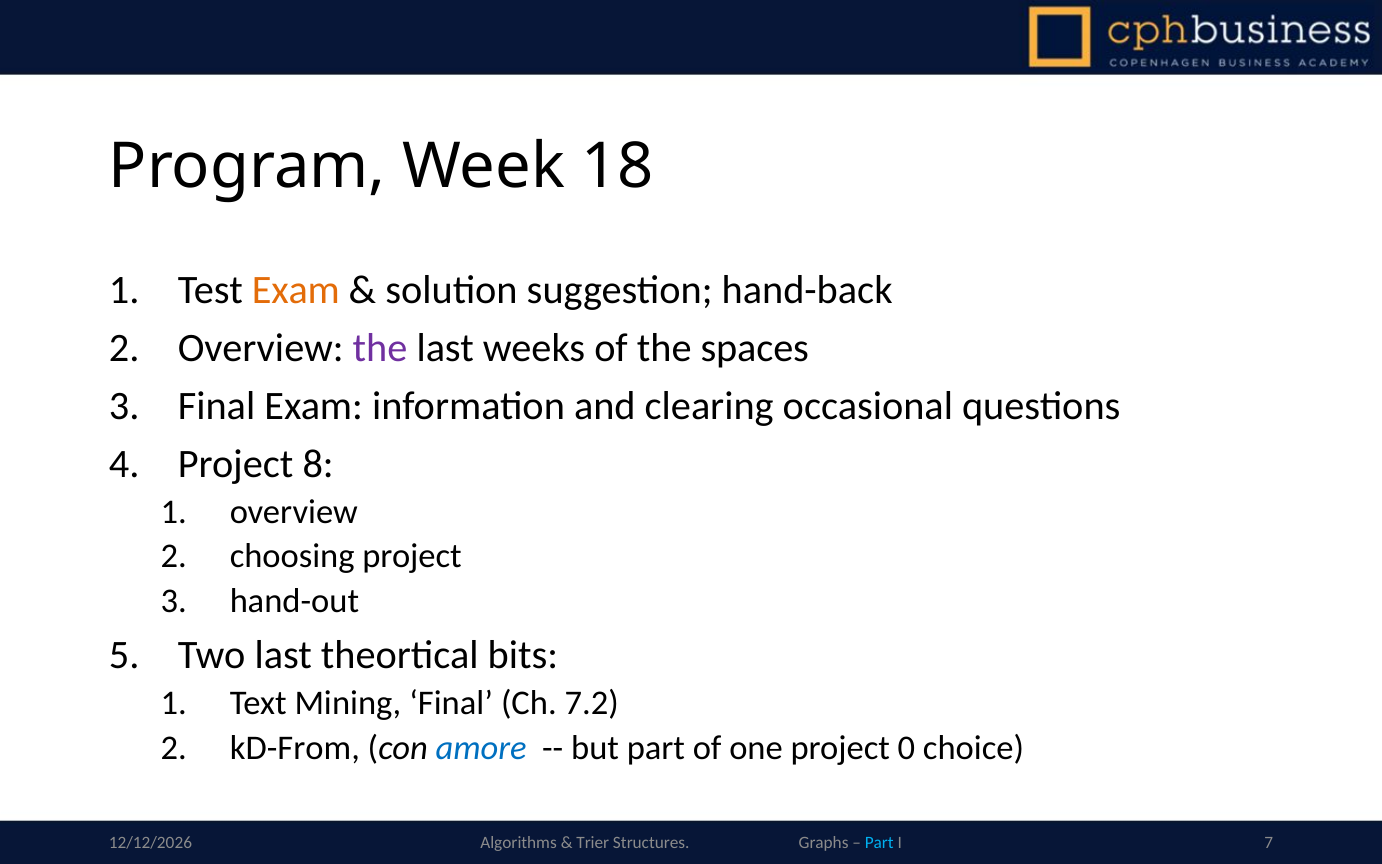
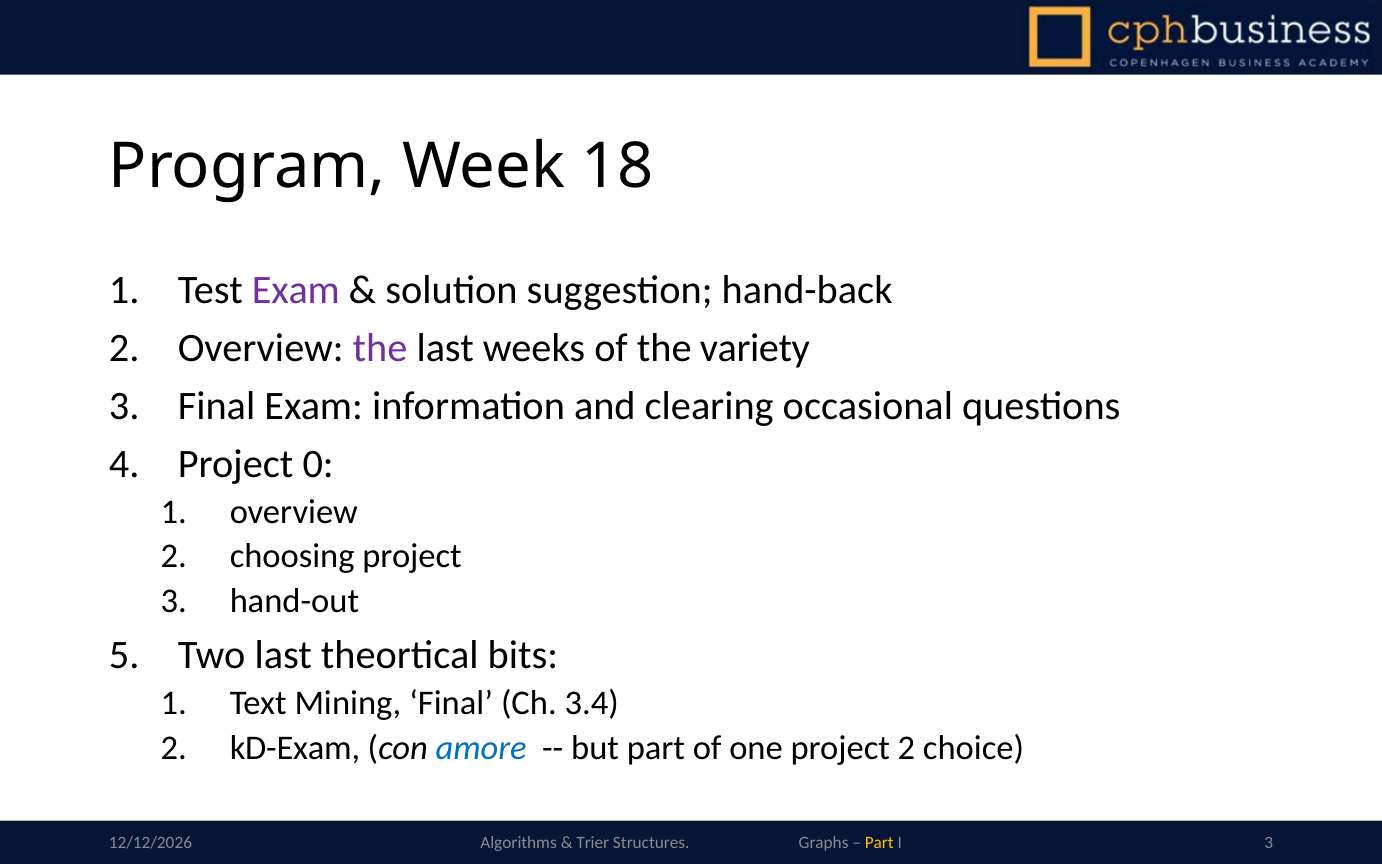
Exam at (296, 290) colour: orange -> purple
spaces: spaces -> variety
8: 8 -> 0
7.2: 7.2 -> 3.4
kD-From: kD-From -> kD-Exam
project 0: 0 -> 2
Part at (879, 842) colour: light blue -> yellow
I 7: 7 -> 3
